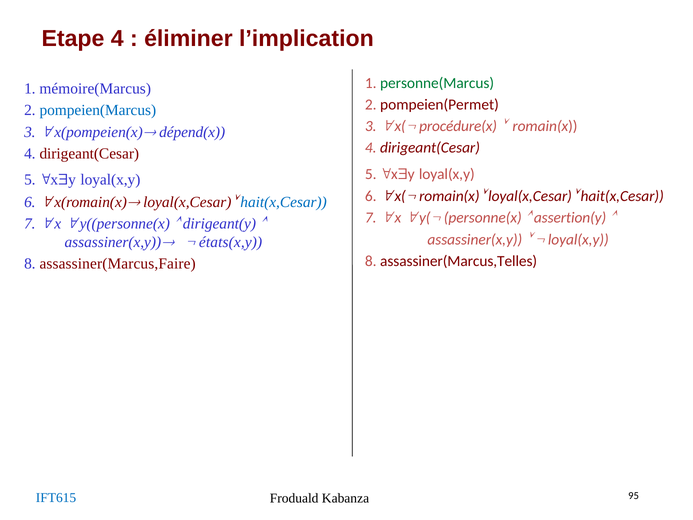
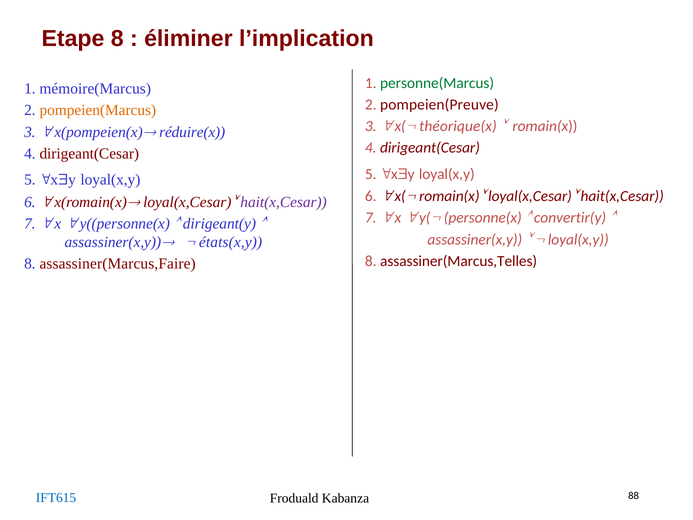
Etape 4: 4 -> 8
pompeien(Permet: pompeien(Permet -> pompeien(Preuve
pompeien(Marcus colour: blue -> orange
procédure(x: procédure(x -> théorique(x
dépend(x: dépend(x -> réduire(x
hait(x,Cesar at (284, 202) colour: blue -> purple
assertion(y: assertion(y -> convertir(y
95: 95 -> 88
